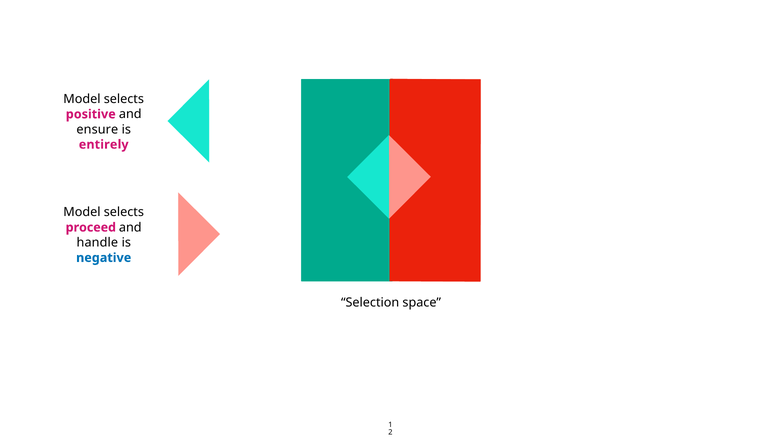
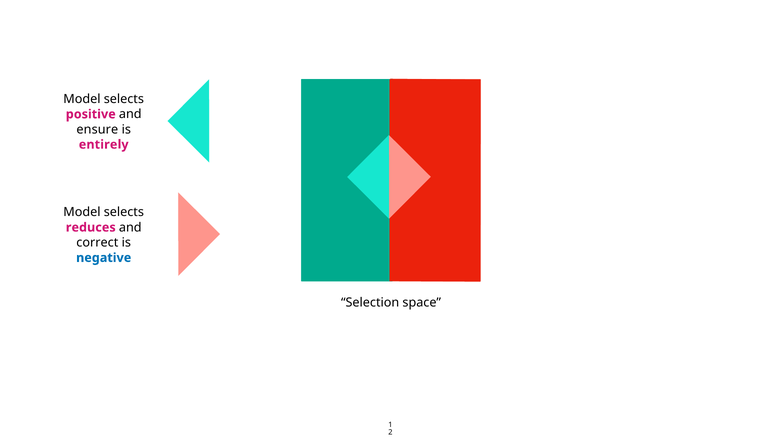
proceed: proceed -> reduces
handle: handle -> correct
